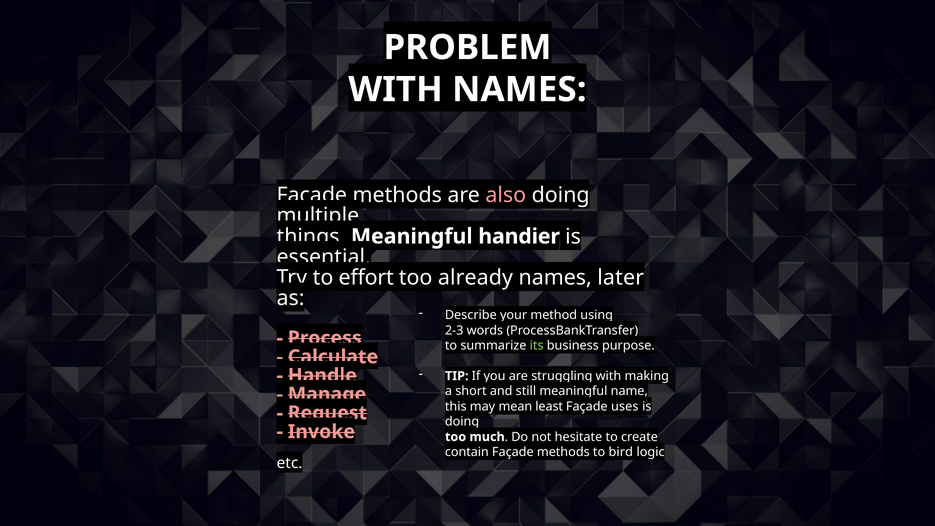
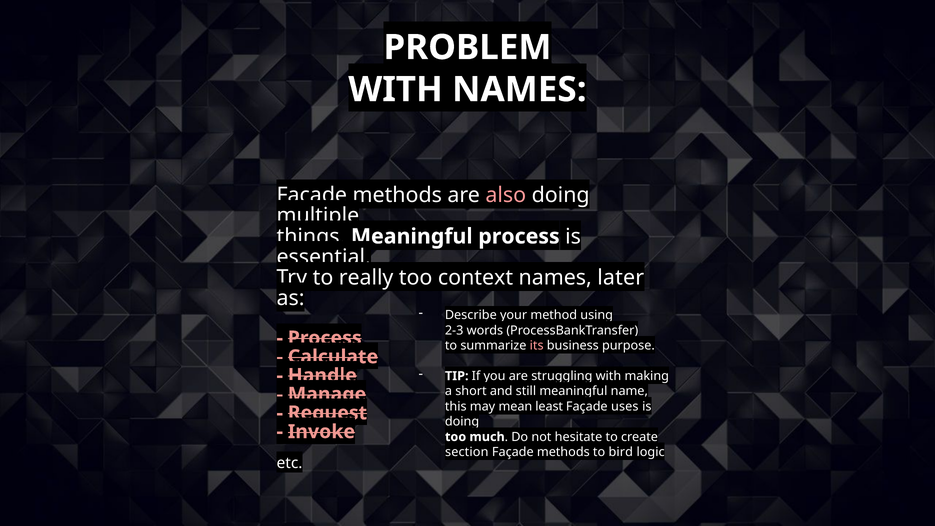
handier at (519, 236): handier -> process
effort: effort -> really
already: already -> context
its colour: light green -> pink
contain: contain -> section
